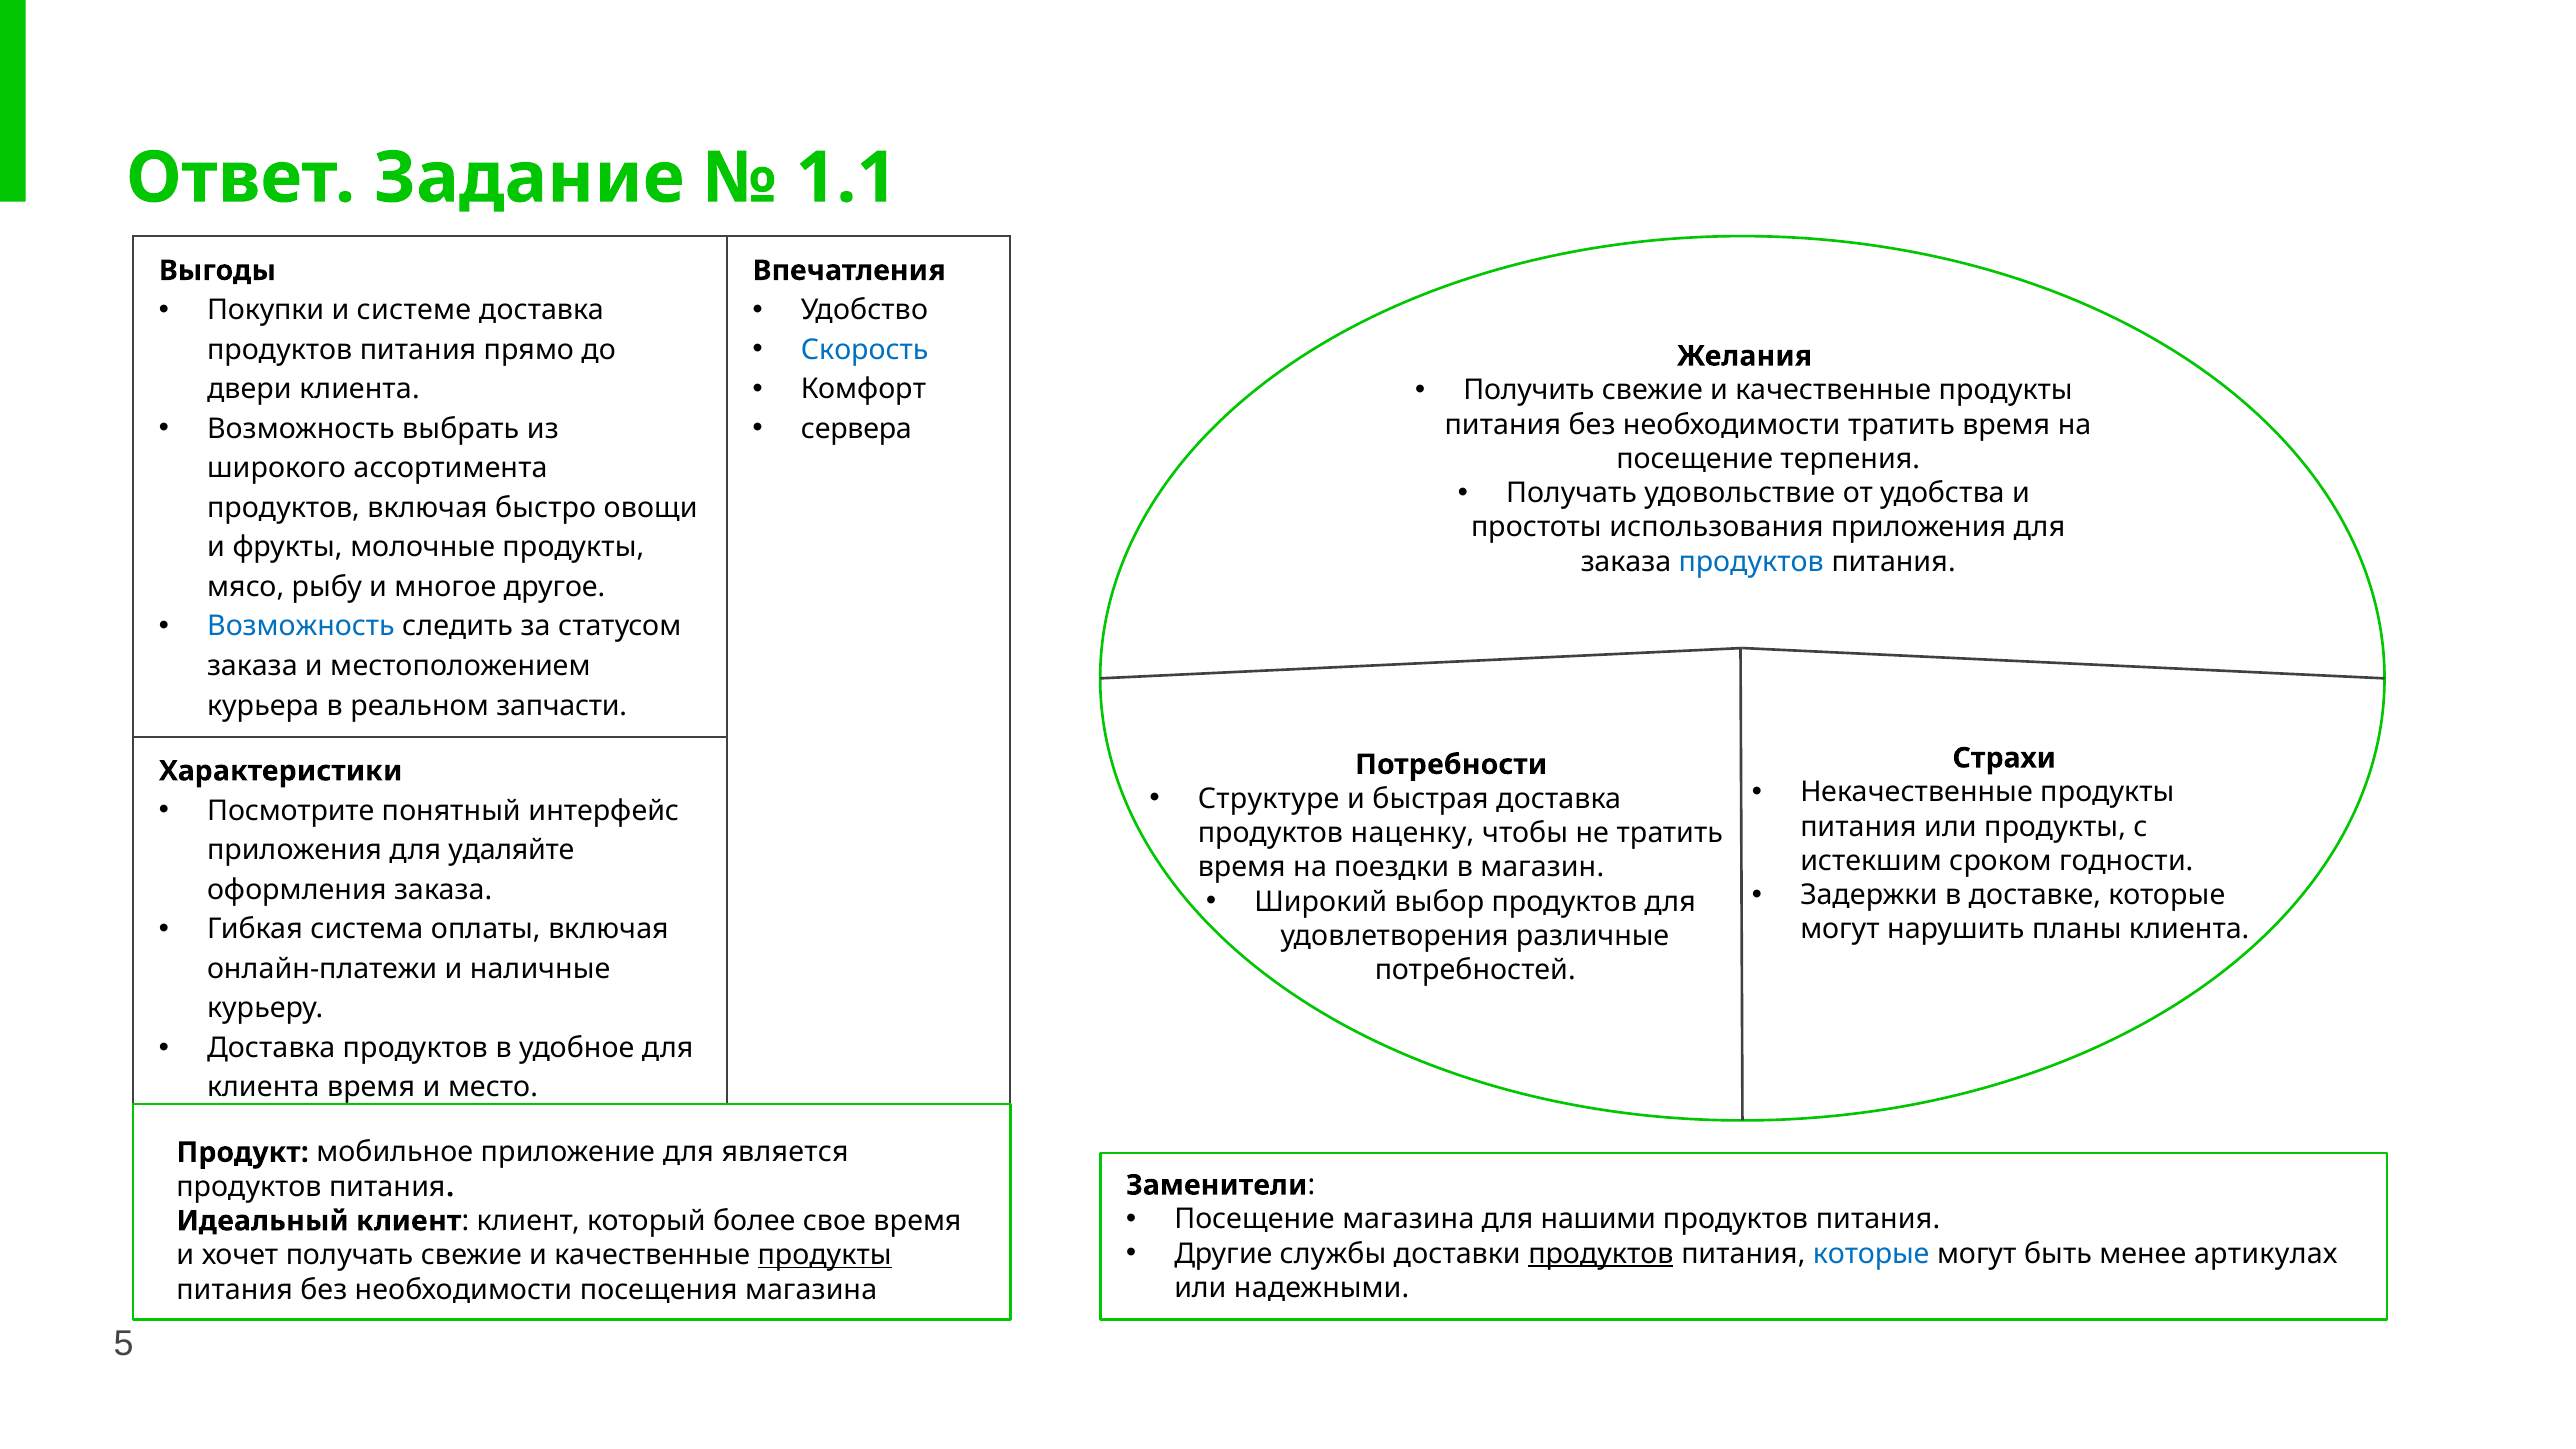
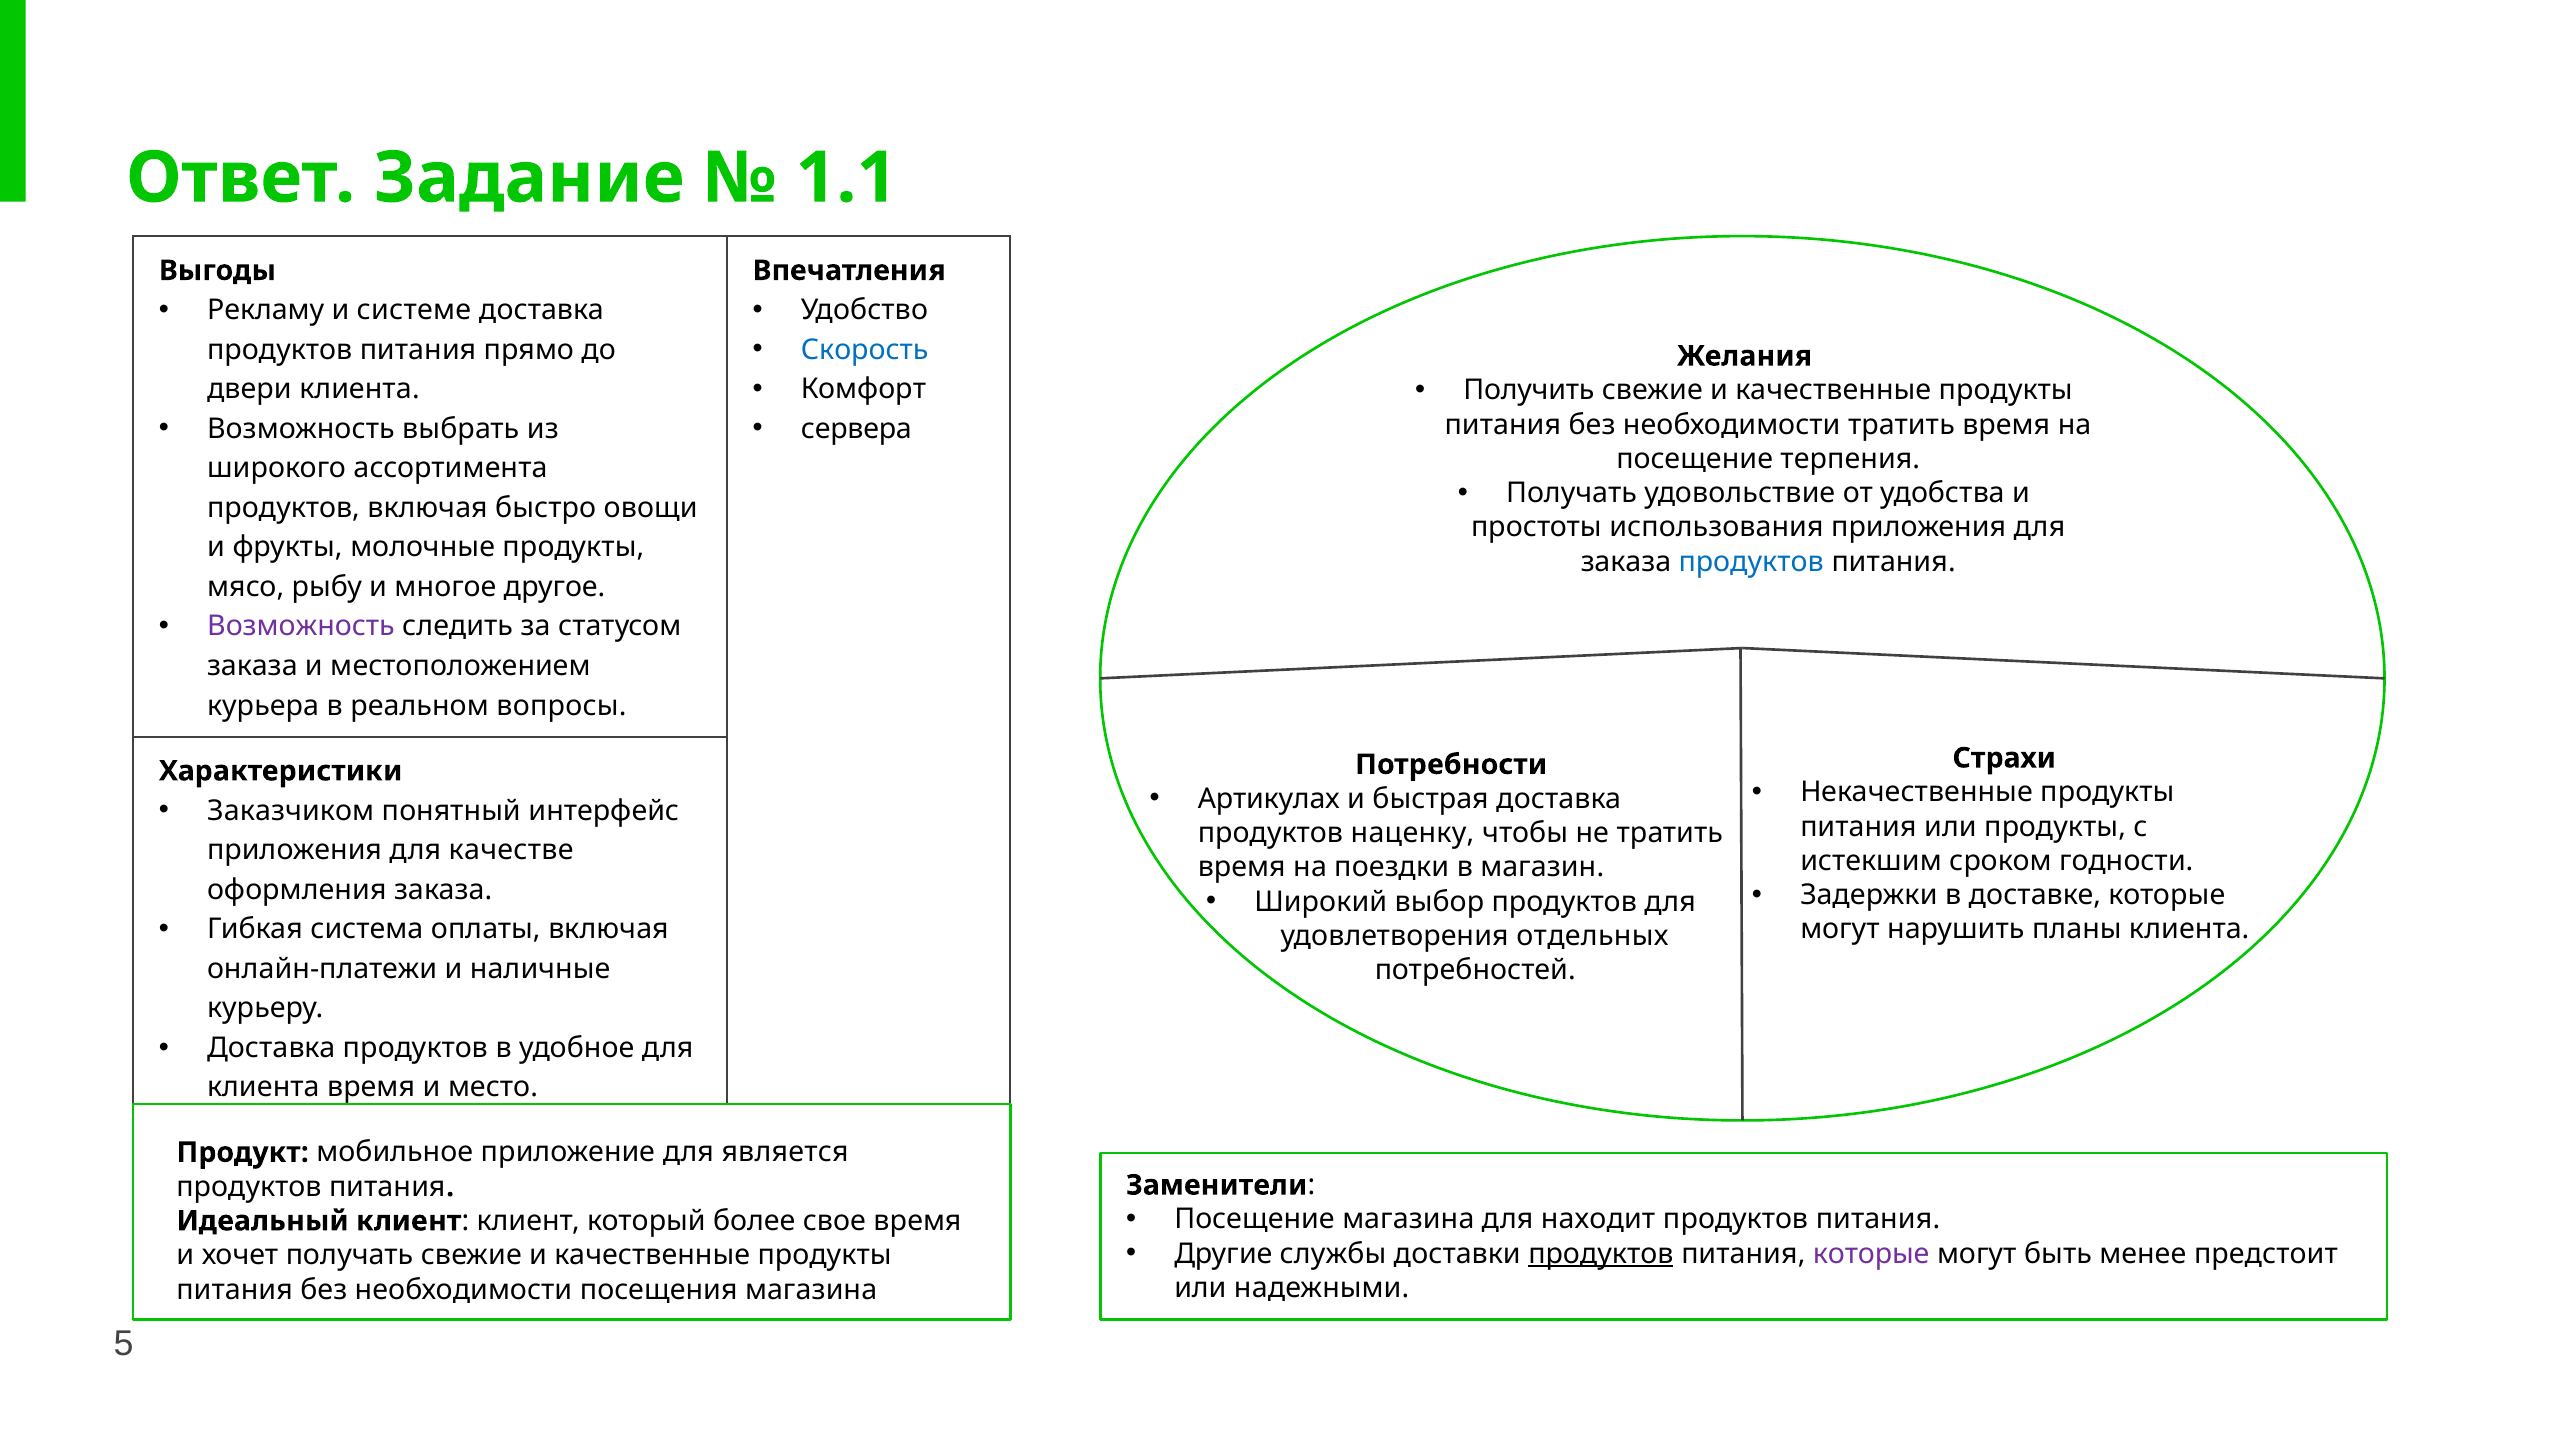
Покупки: Покупки -> Рекламу
Возможность at (301, 627) colour: blue -> purple
запчасти: запчасти -> вопросы
Структуре: Структуре -> Артикулах
Посмотрите: Посмотрите -> Заказчиком
удаляйте: удаляйте -> качестве
различные: различные -> отдельных
нашими: нашими -> находит
которые at (1871, 1254) colour: blue -> purple
артикулах: артикулах -> предстоит
продукты at (825, 1255) underline: present -> none
